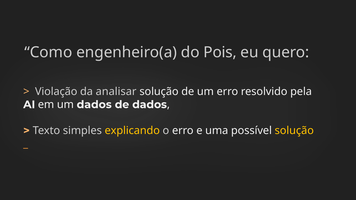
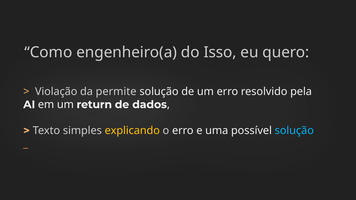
Pois: Pois -> Isso
analisar: analisar -> permite
um dados: dados -> return
solução at (294, 131) colour: yellow -> light blue
